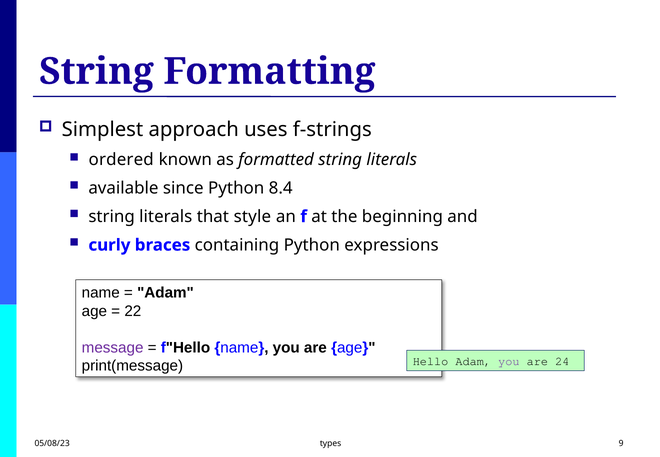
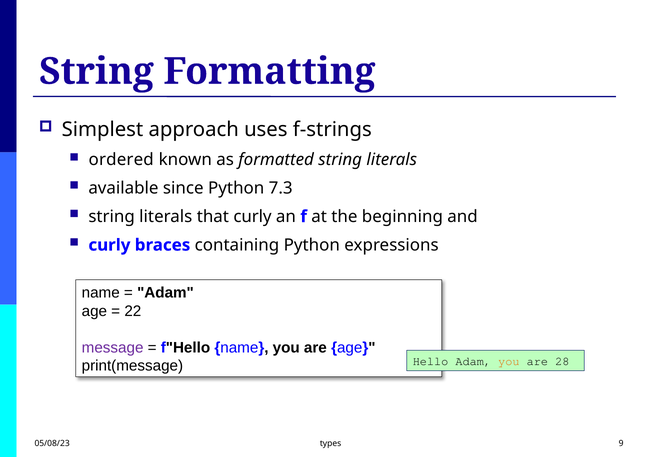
8.4: 8.4 -> 7.3
that style: style -> curly
you at (509, 361) colour: purple -> orange
24: 24 -> 28
